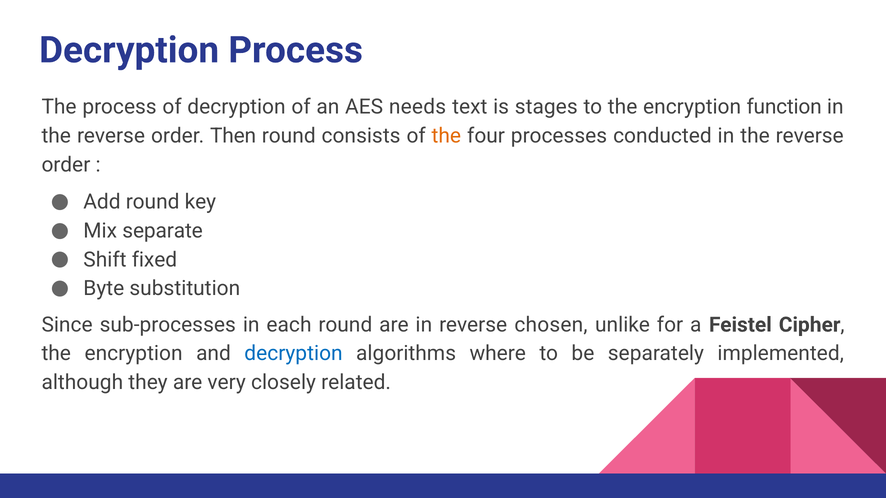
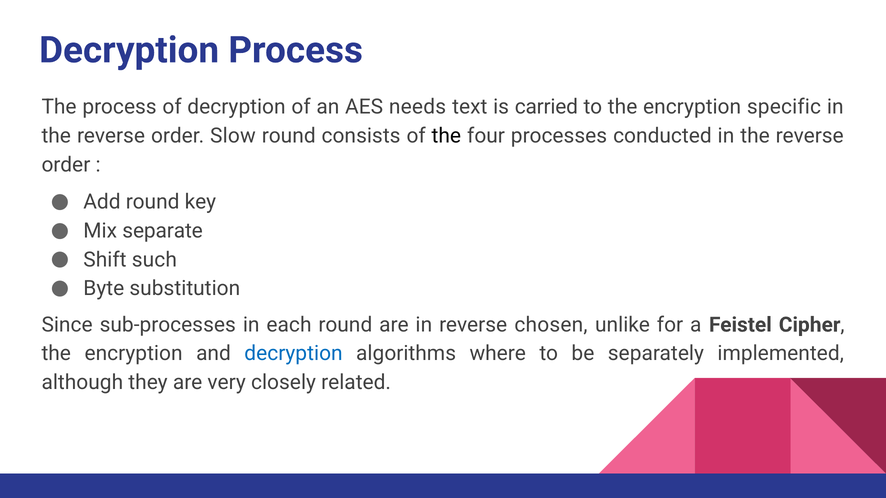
stages: stages -> carried
function: function -> specific
Then: Then -> Slow
the at (446, 136) colour: orange -> black
fixed: fixed -> such
